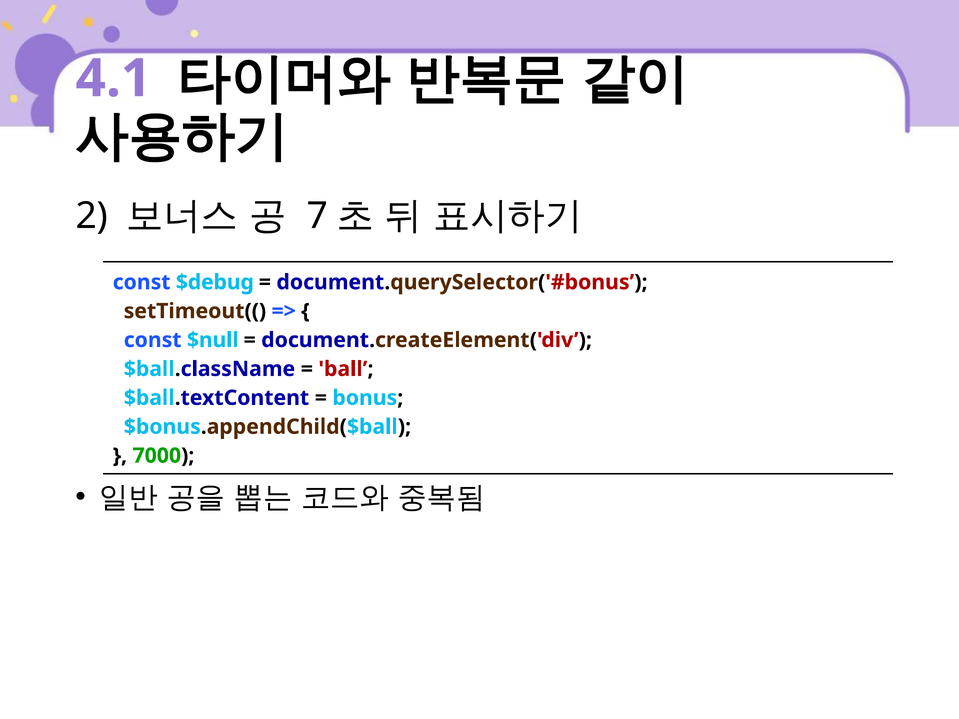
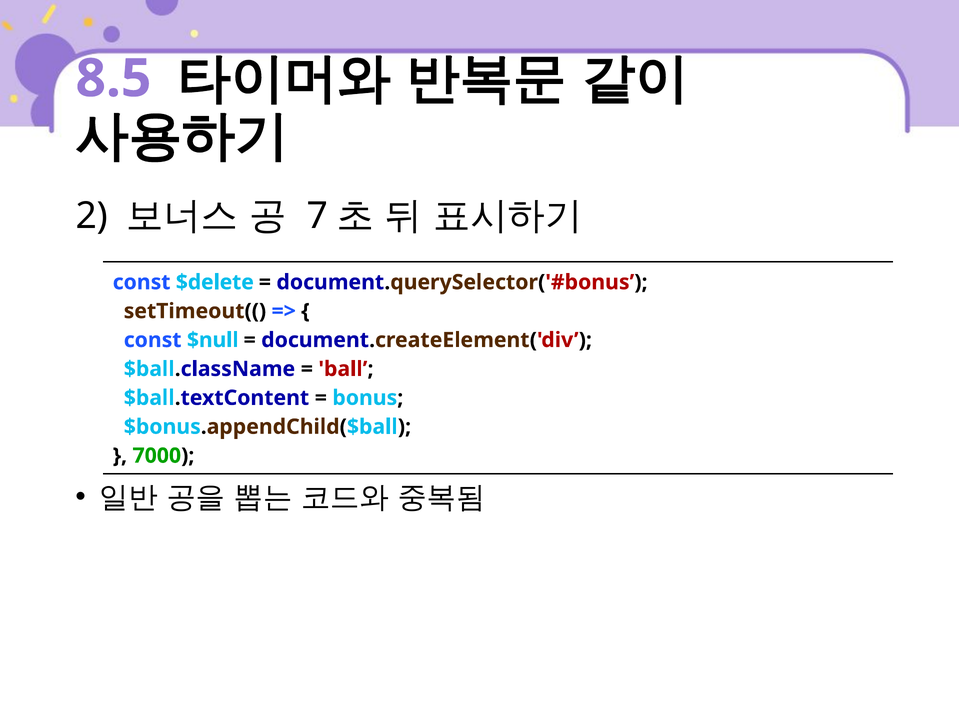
4.1: 4.1 -> 8.5
$debug: $debug -> $delete
